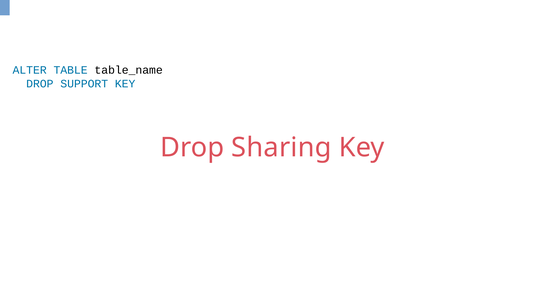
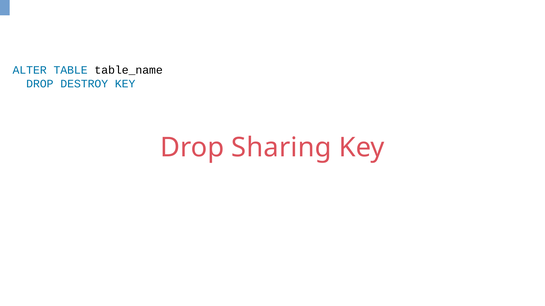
SUPPORT: SUPPORT -> DESTROY
